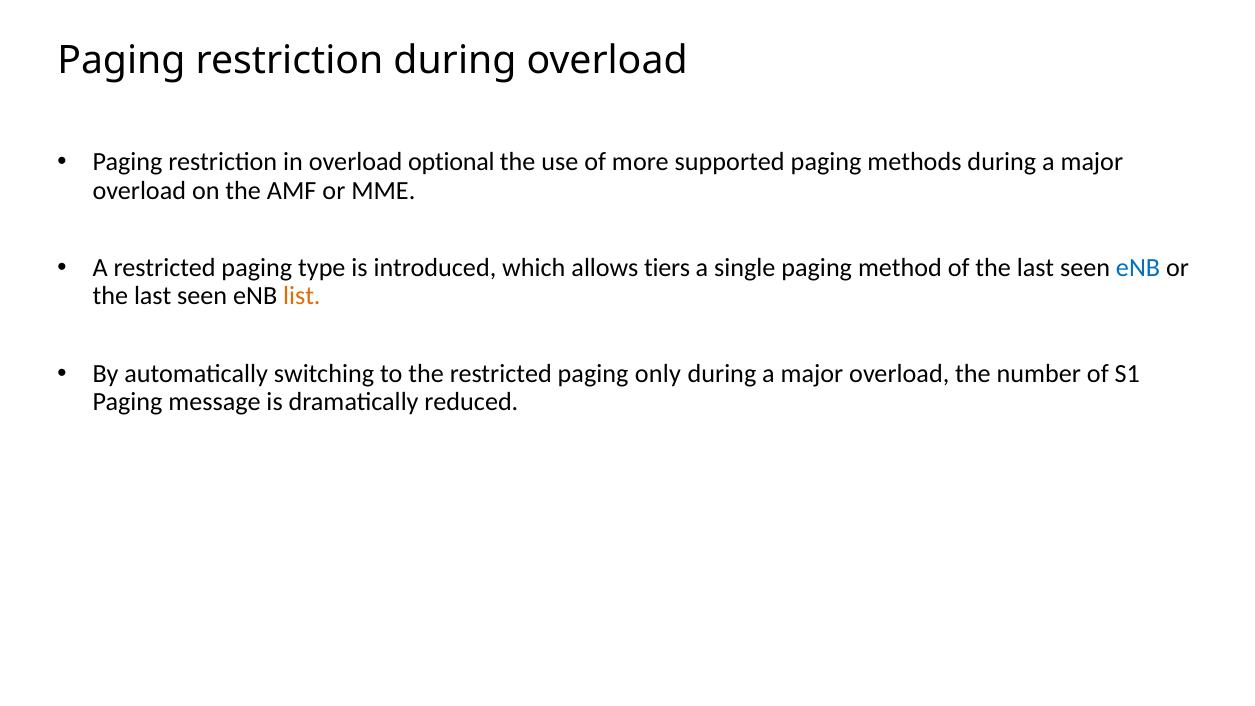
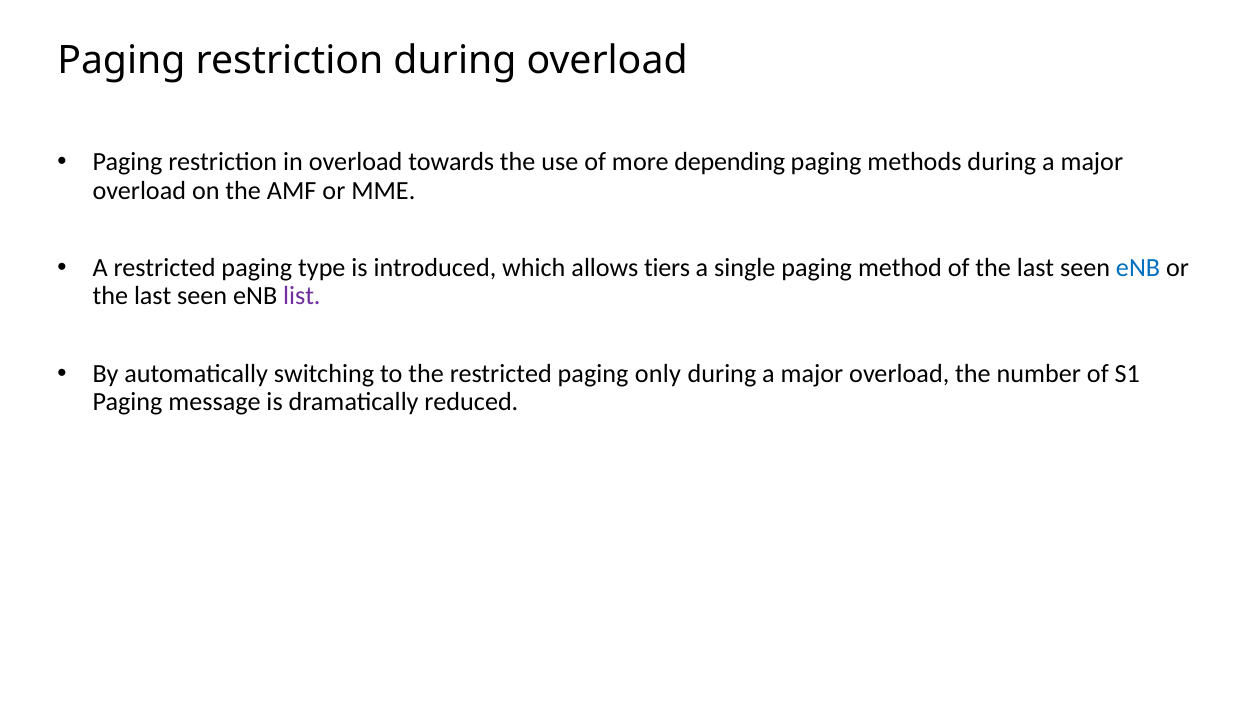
optional: optional -> towards
supported: supported -> depending
list colour: orange -> purple
